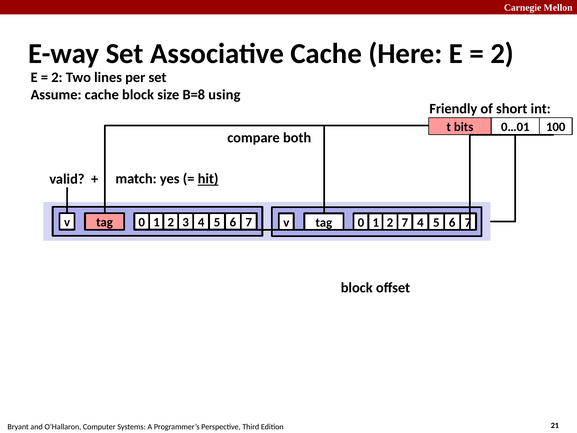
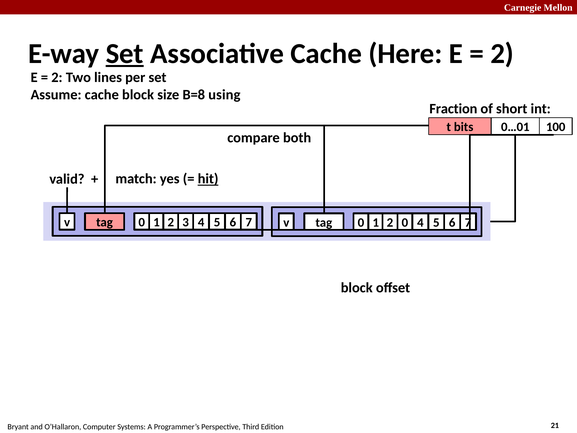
Set at (125, 54) underline: none -> present
Friendly: Friendly -> Fraction
v 7: 7 -> 0
